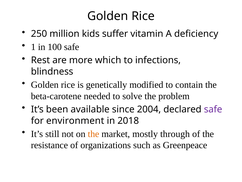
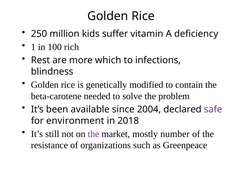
100 safe: safe -> rich
the at (93, 134) colour: orange -> purple
through: through -> number
